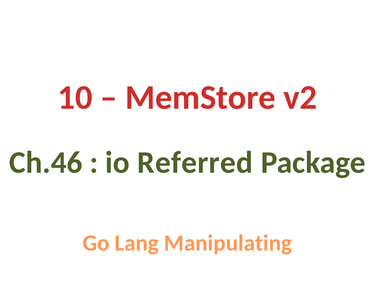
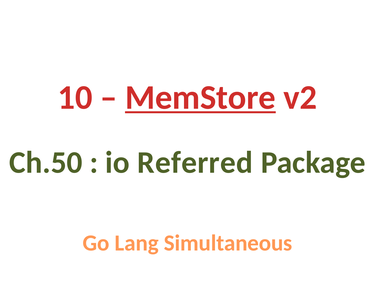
MemStore underline: none -> present
Ch.46: Ch.46 -> Ch.50
Manipulating: Manipulating -> Simultaneous
